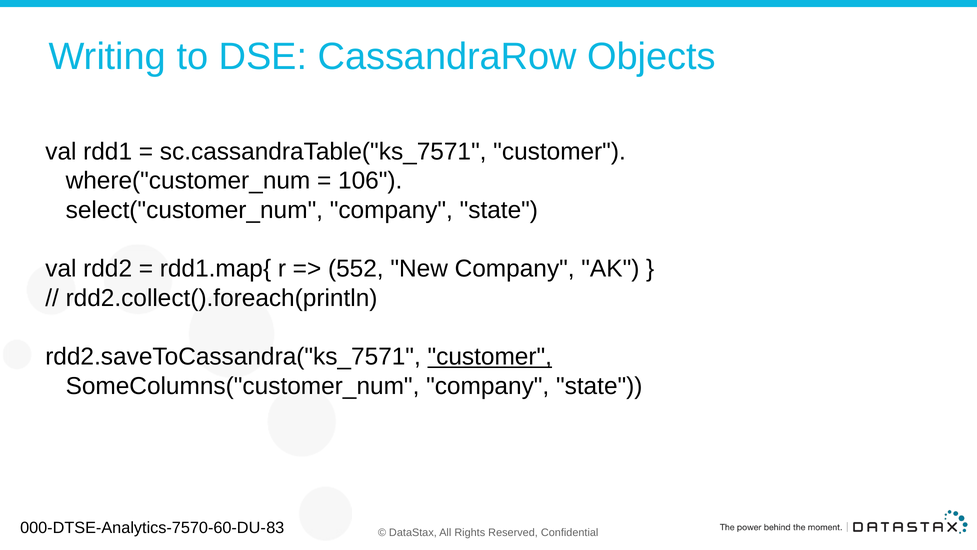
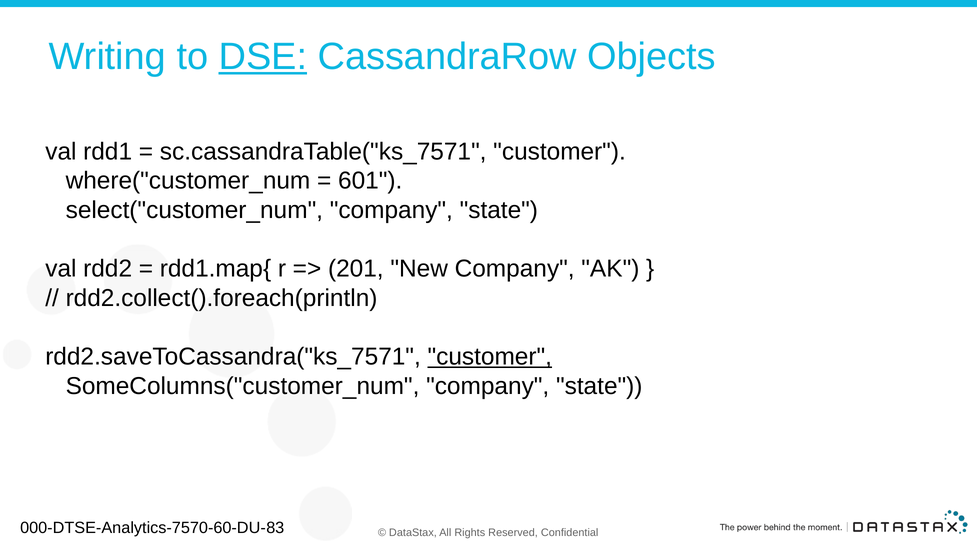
DSE underline: none -> present
106: 106 -> 601
552: 552 -> 201
